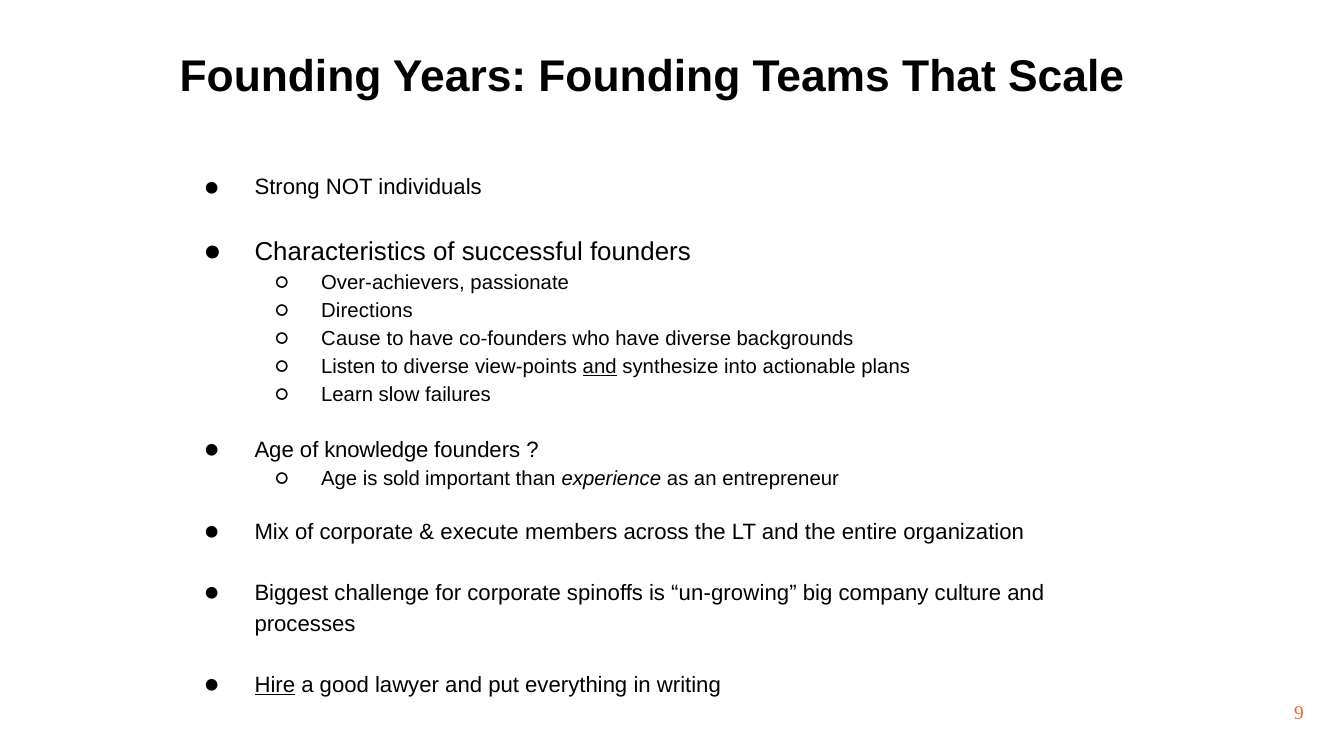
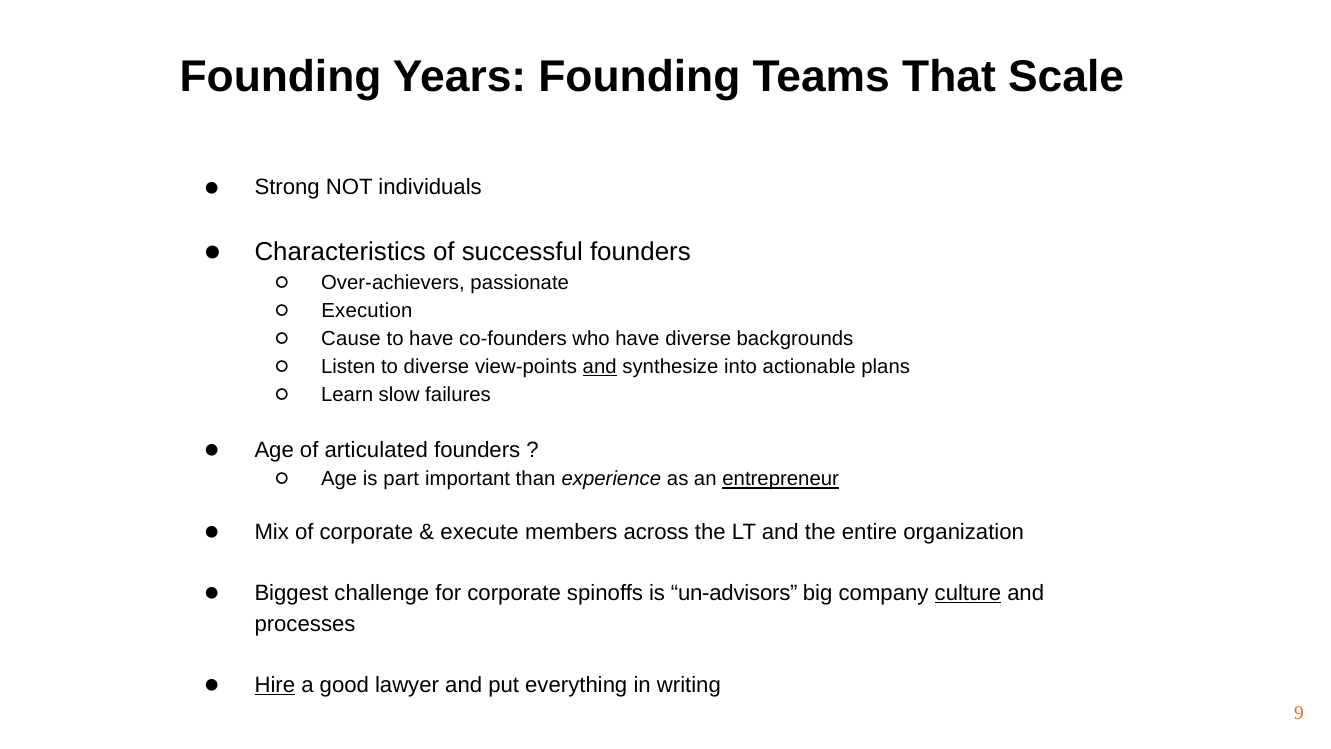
Directions: Directions -> Execution
knowledge: knowledge -> articulated
sold: sold -> part
entrepreneur underline: none -> present
un-growing: un-growing -> un-advisors
culture underline: none -> present
